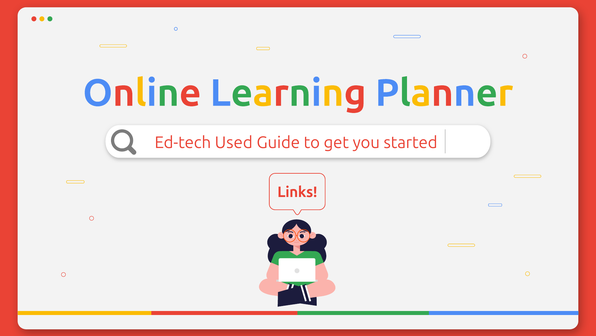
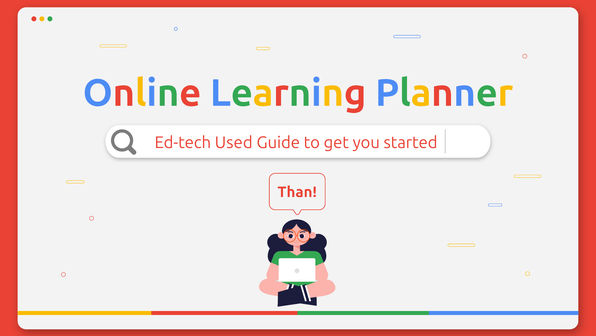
Links: Links -> Than
